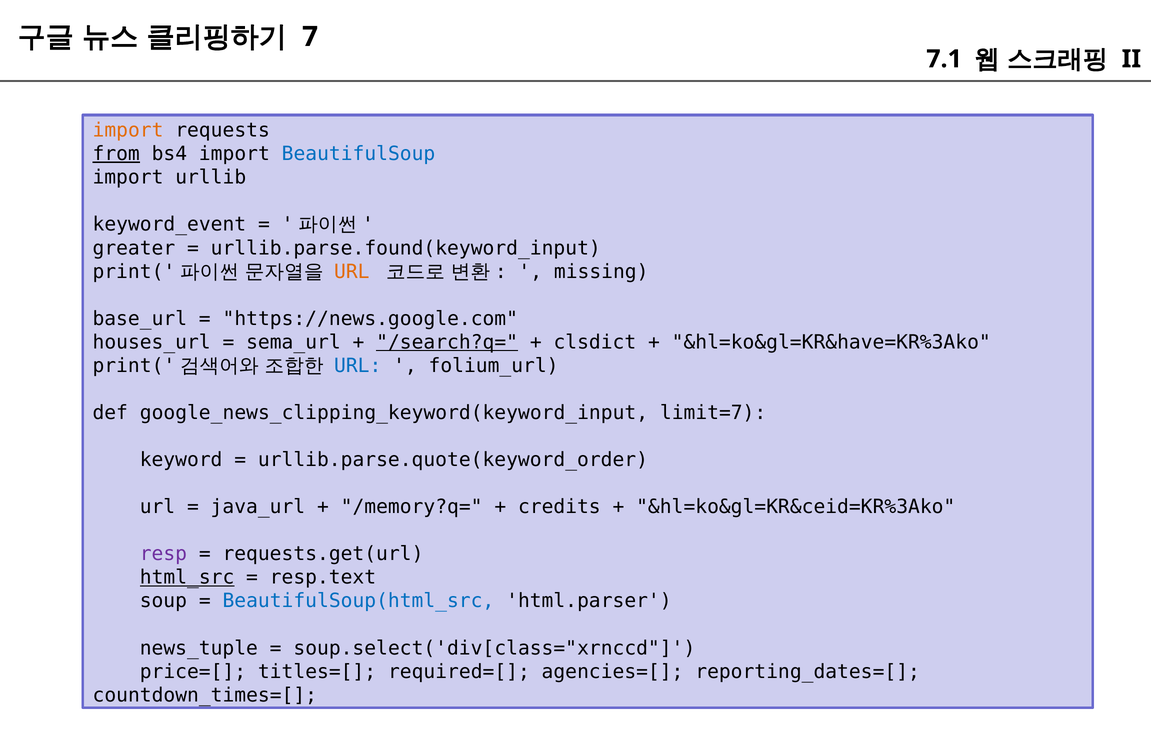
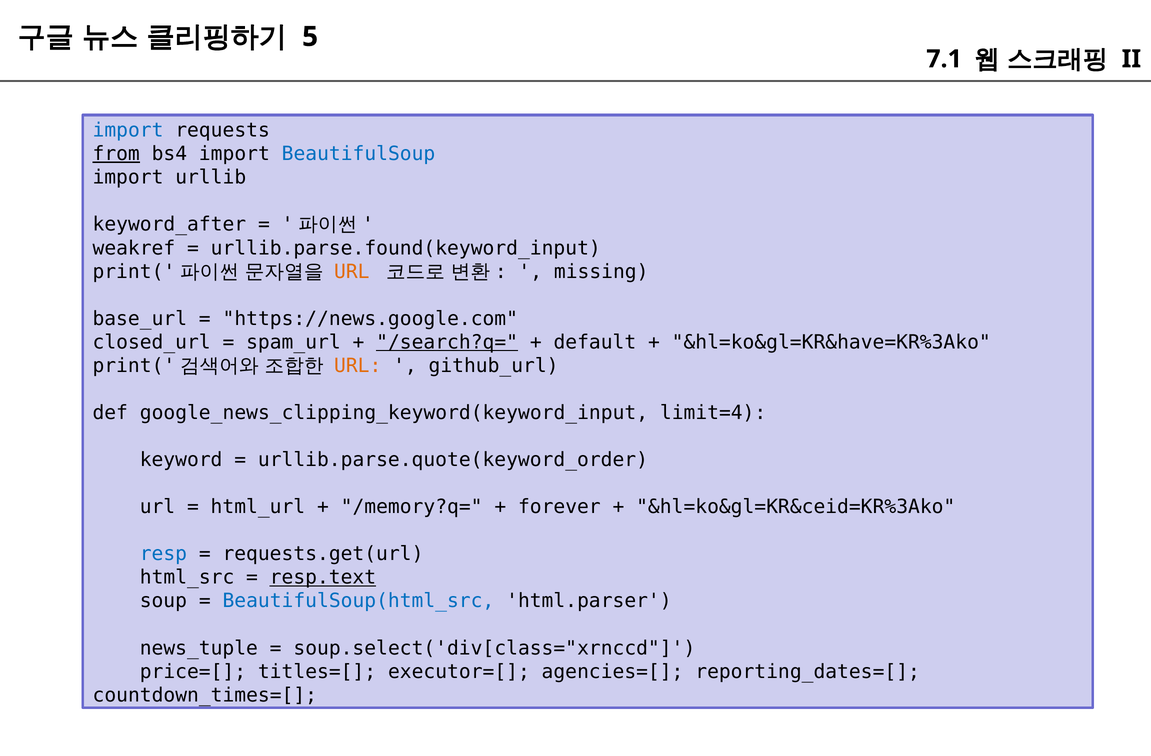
7: 7 -> 5
import at (128, 130) colour: orange -> blue
keyword_event: keyword_event -> keyword_after
greater: greater -> weakref
houses_url: houses_url -> closed_url
sema_url: sema_url -> spam_url
clsdict: clsdict -> default
URL at (358, 366) colour: blue -> orange
folium_url: folium_url -> github_url
limit=7: limit=7 -> limit=4
java_url: java_url -> html_url
credits: credits -> forever
resp colour: purple -> blue
html_src underline: present -> none
resp.text underline: none -> present
required=[: required=[ -> executor=[
